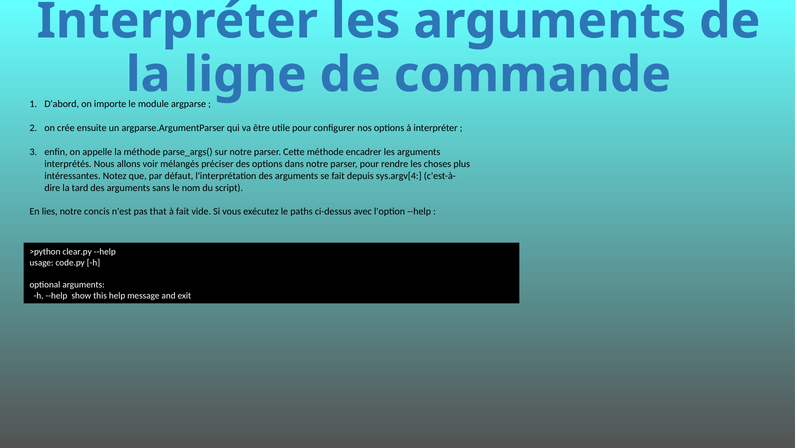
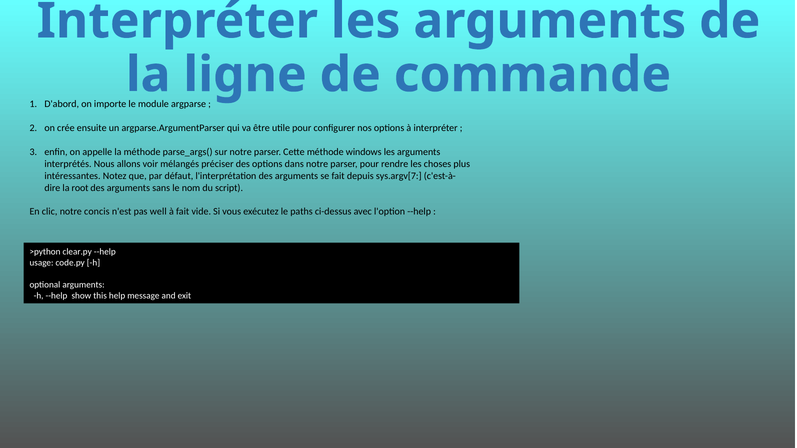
encadrer: encadrer -> windows
sys.argv[4: sys.argv[4 -> sys.argv[7
tard: tard -> root
lies: lies -> clic
that: that -> well
